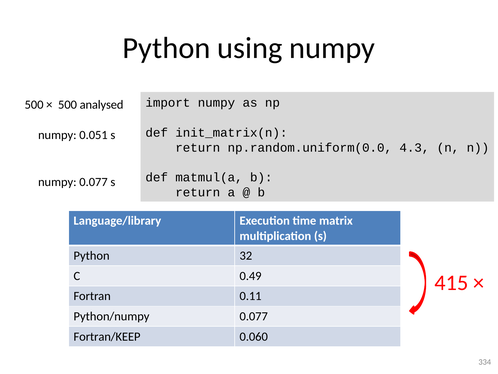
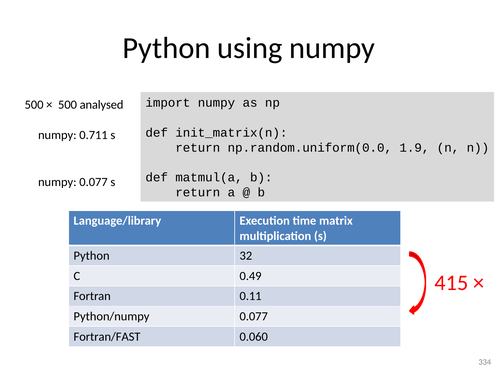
0.051: 0.051 -> 0.711
4.3: 4.3 -> 1.9
Fortran/KEEP: Fortran/KEEP -> Fortran/FAST
